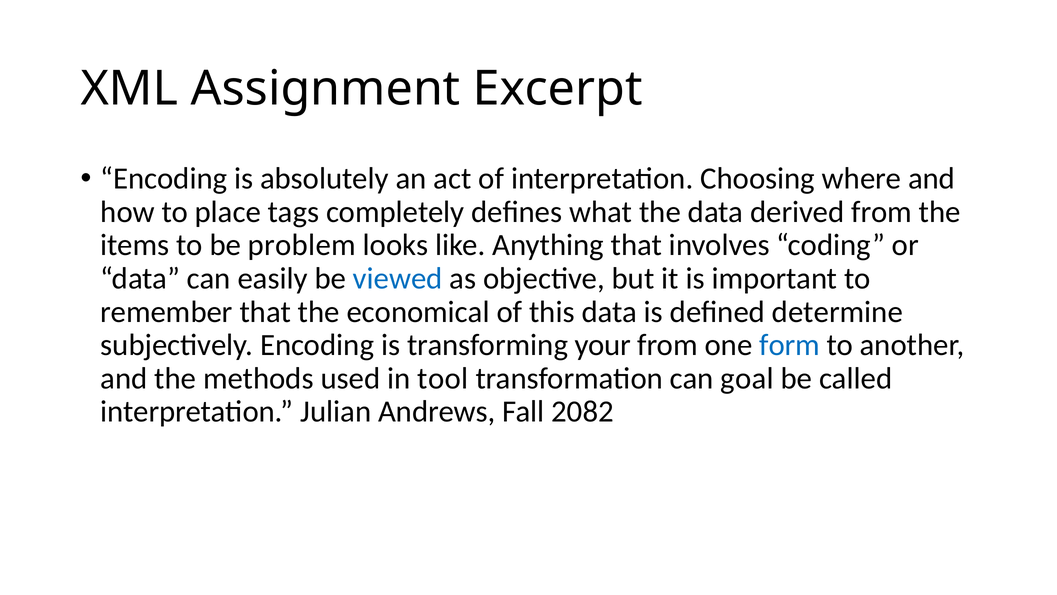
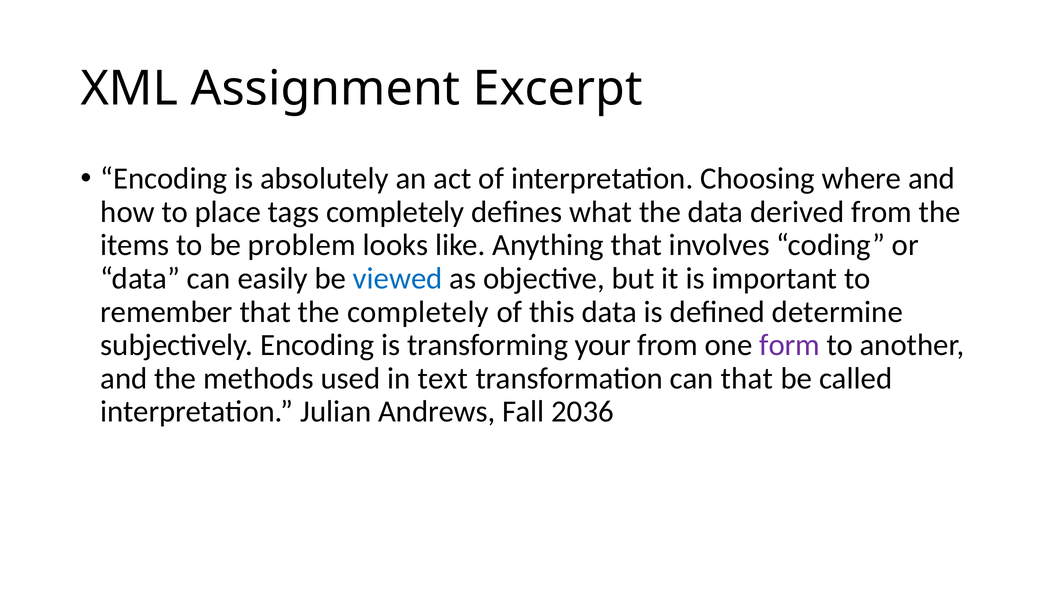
the economical: economical -> completely
form colour: blue -> purple
tool: tool -> text
can goal: goal -> that
2082: 2082 -> 2036
